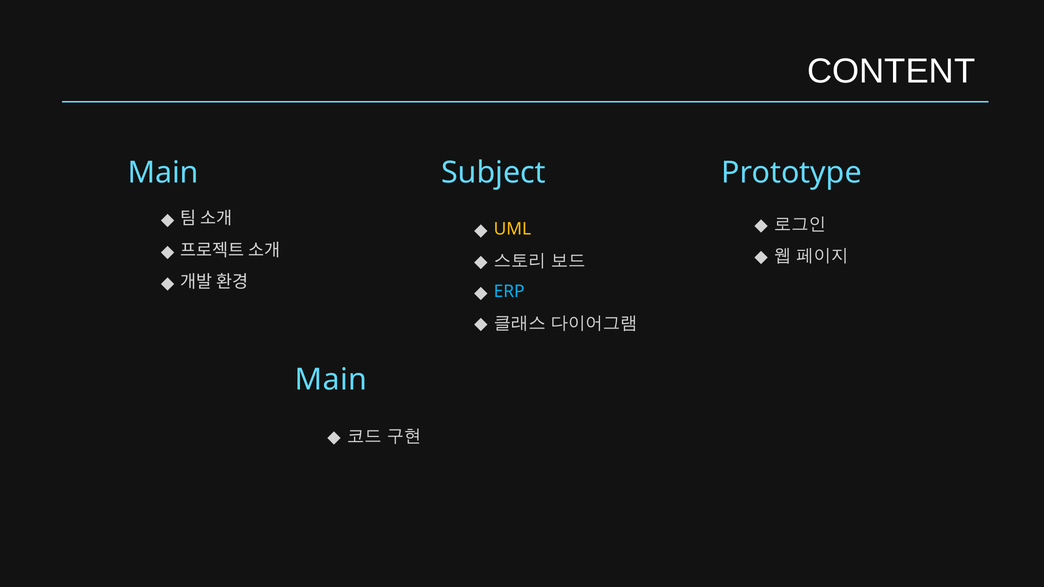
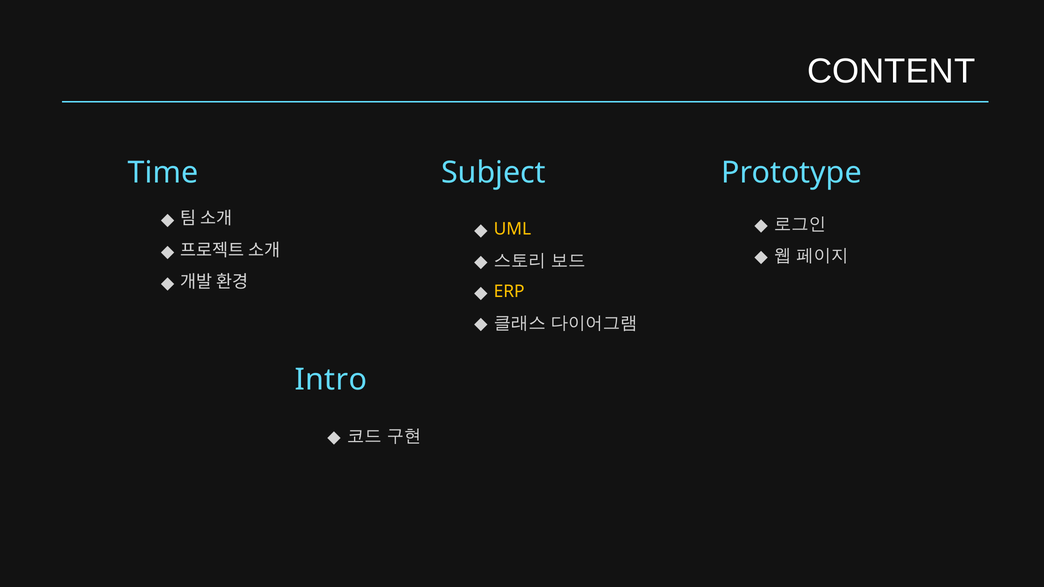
Main at (163, 173): Main -> Time
ERP colour: light blue -> yellow
Main at (331, 380): Main -> Intro
